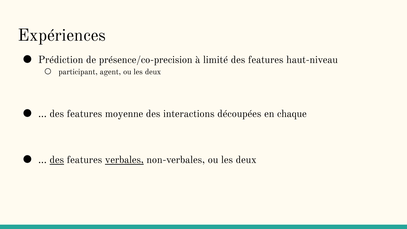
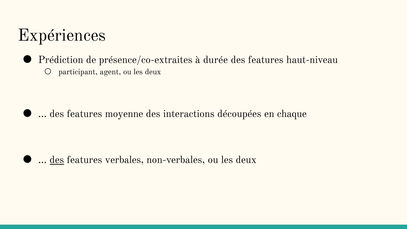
présence/co-precision: présence/co-precision -> présence/co-extraites
limité: limité -> durée
verbales underline: present -> none
